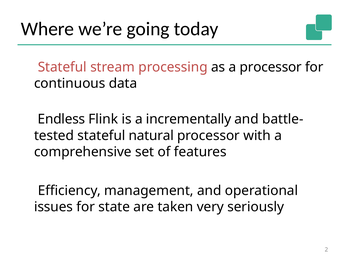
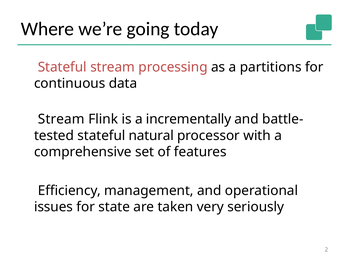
a processor: processor -> partitions
Endless at (61, 119): Endless -> Stream
